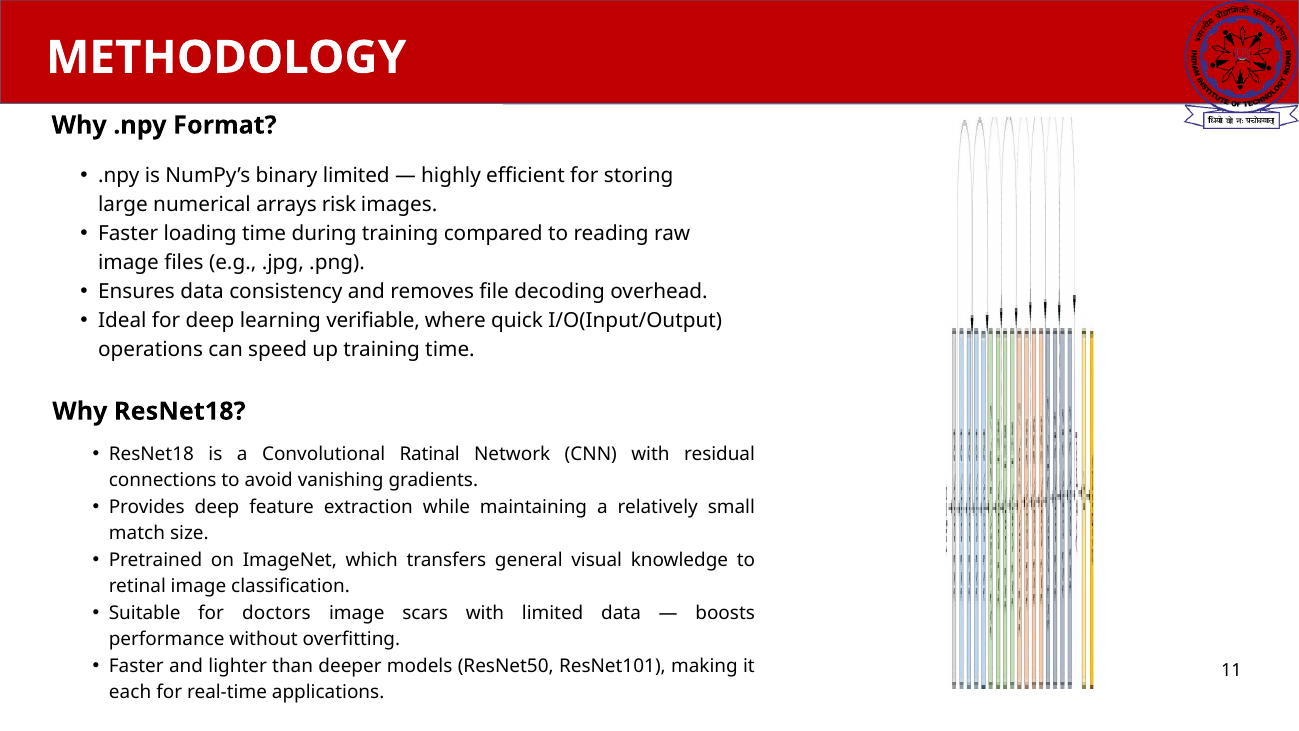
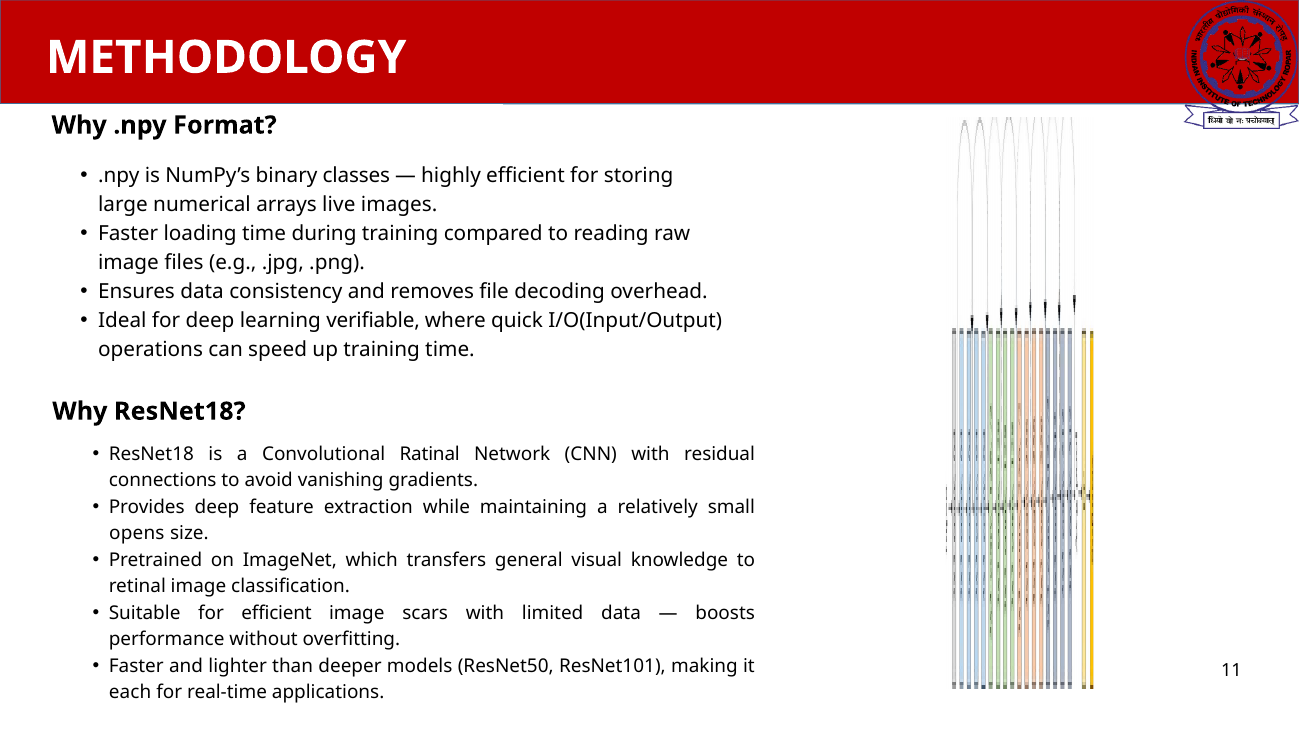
binary limited: limited -> classes
risk: risk -> live
match: match -> opens
for doctors: doctors -> efficient
